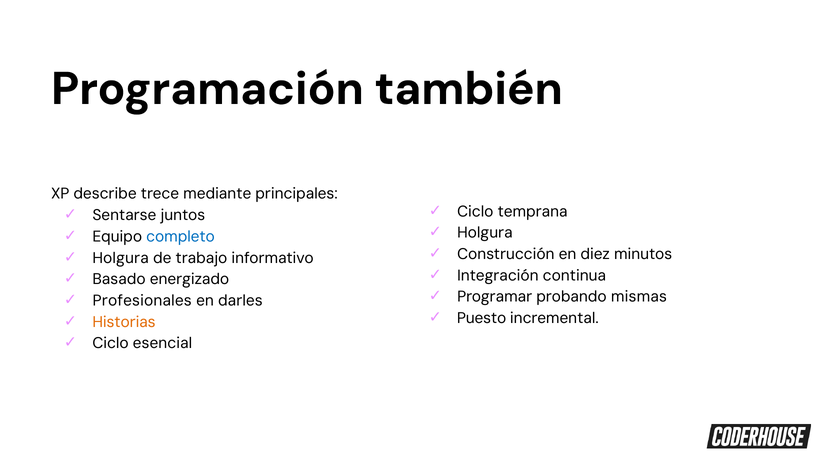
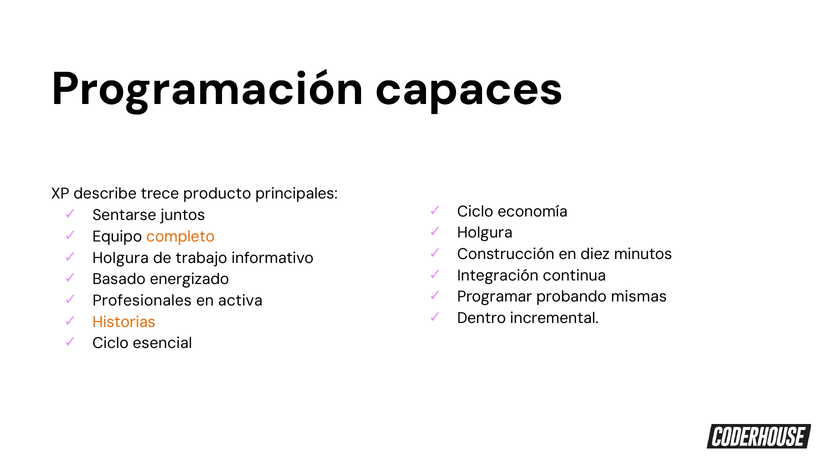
también: también -> capaces
mediante: mediante -> producto
temprana: temprana -> economía
completo colour: blue -> orange
darles: darles -> activa
Puesto: Puesto -> Dentro
